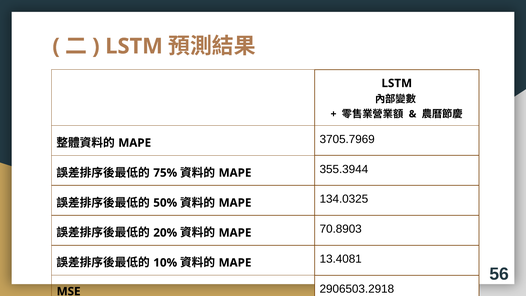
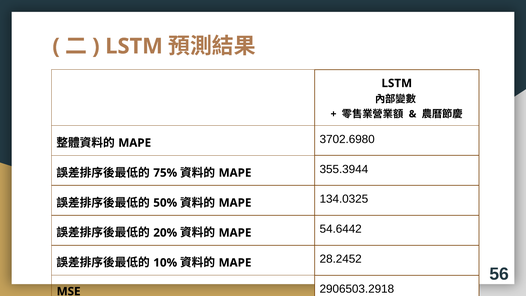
3705.7969: 3705.7969 -> 3702.6980
70.8903: 70.8903 -> 54.6442
13.4081: 13.4081 -> 28.2452
